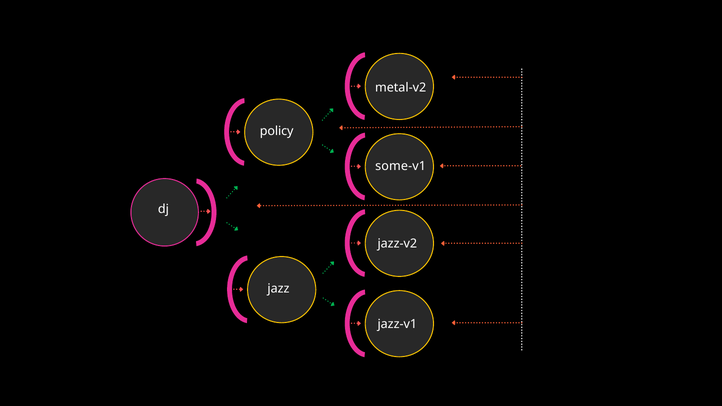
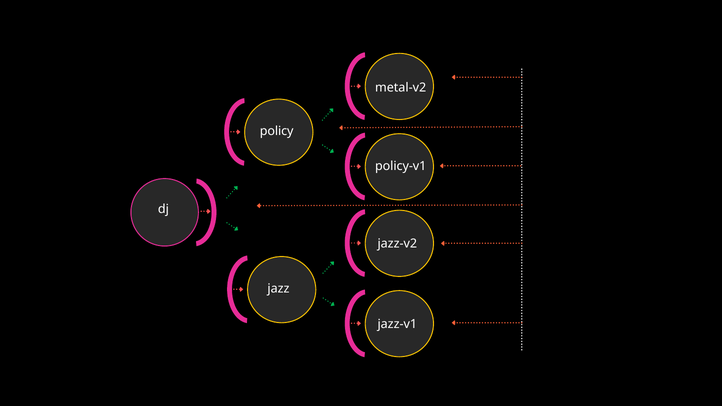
some-v1: some-v1 -> policy-v1
